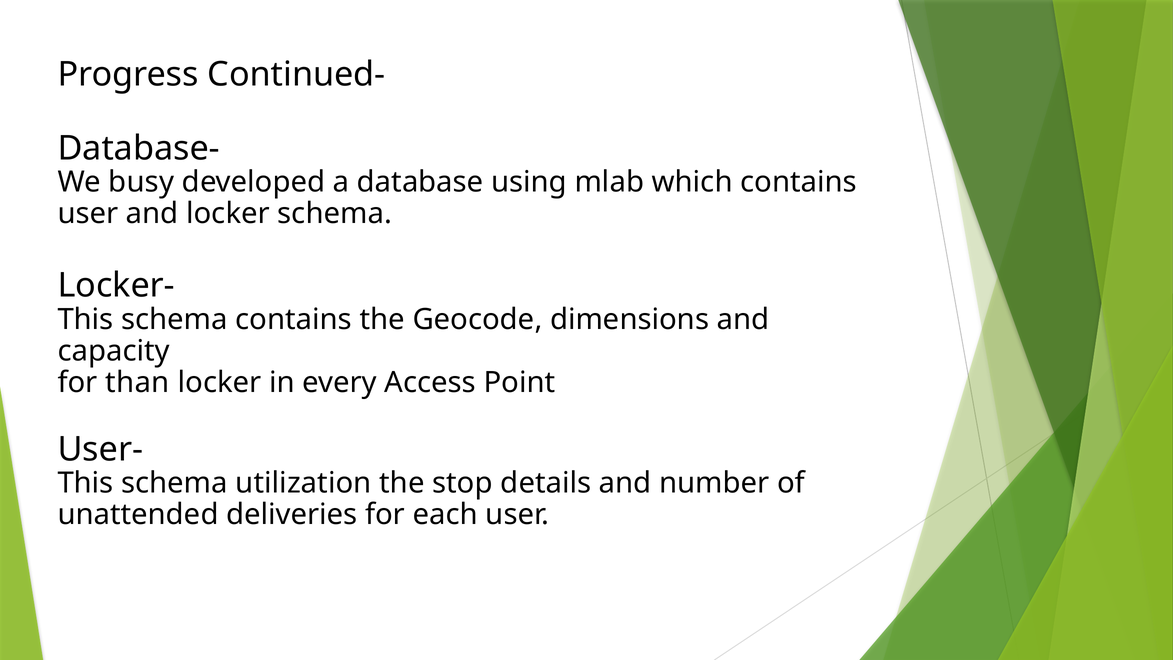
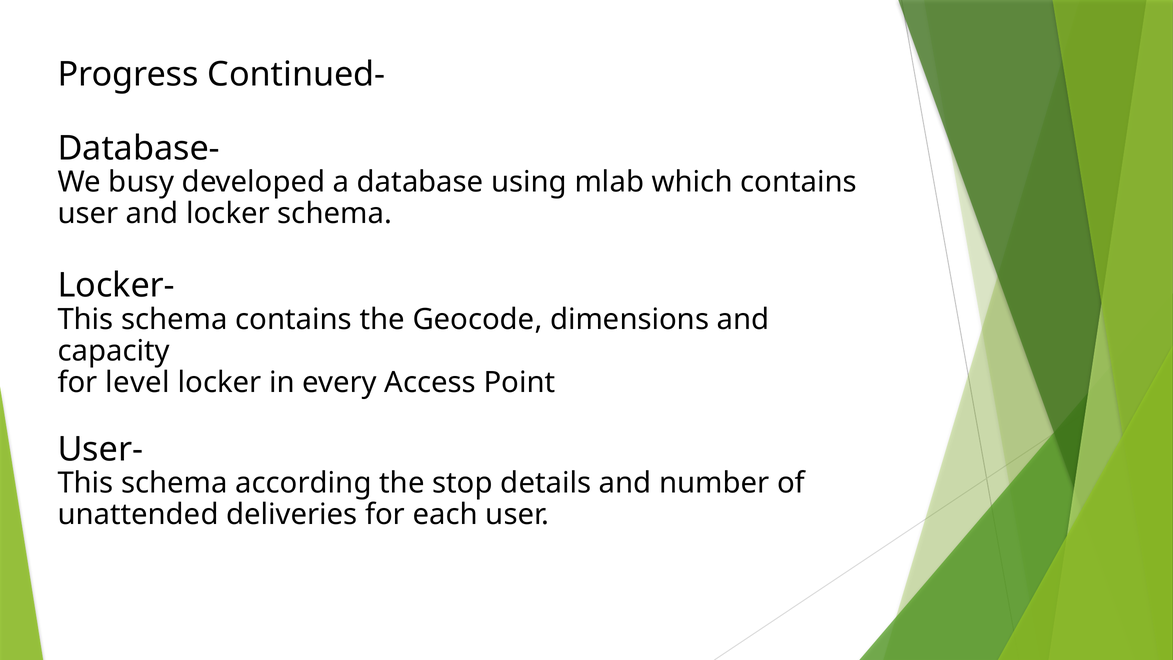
than: than -> level
utilization: utilization -> according
